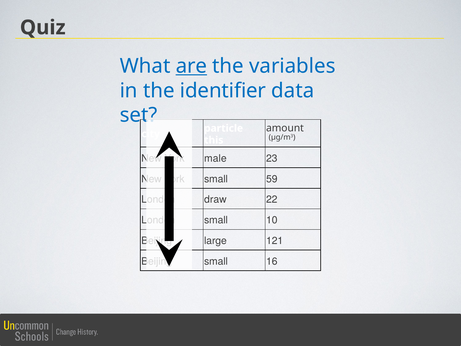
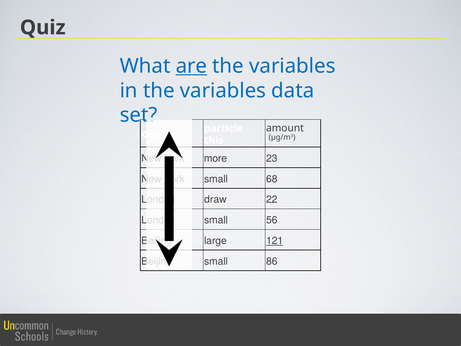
in the identifier: identifier -> variables
male: male -> more
59: 59 -> 68
10: 10 -> 56
121 underline: none -> present
16: 16 -> 86
